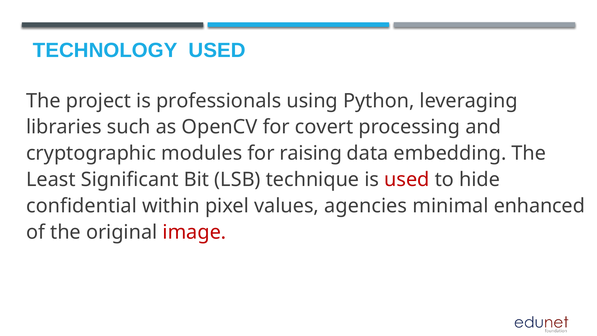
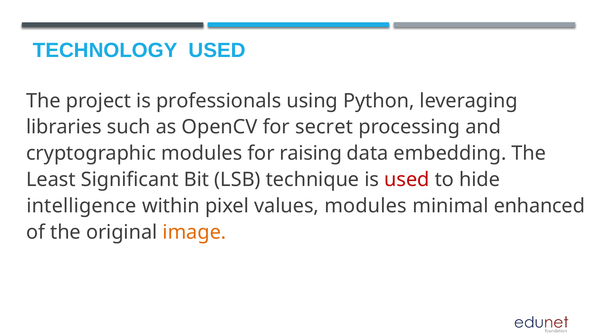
covert: covert -> secret
confidential: confidential -> intelligence
values agencies: agencies -> modules
image colour: red -> orange
